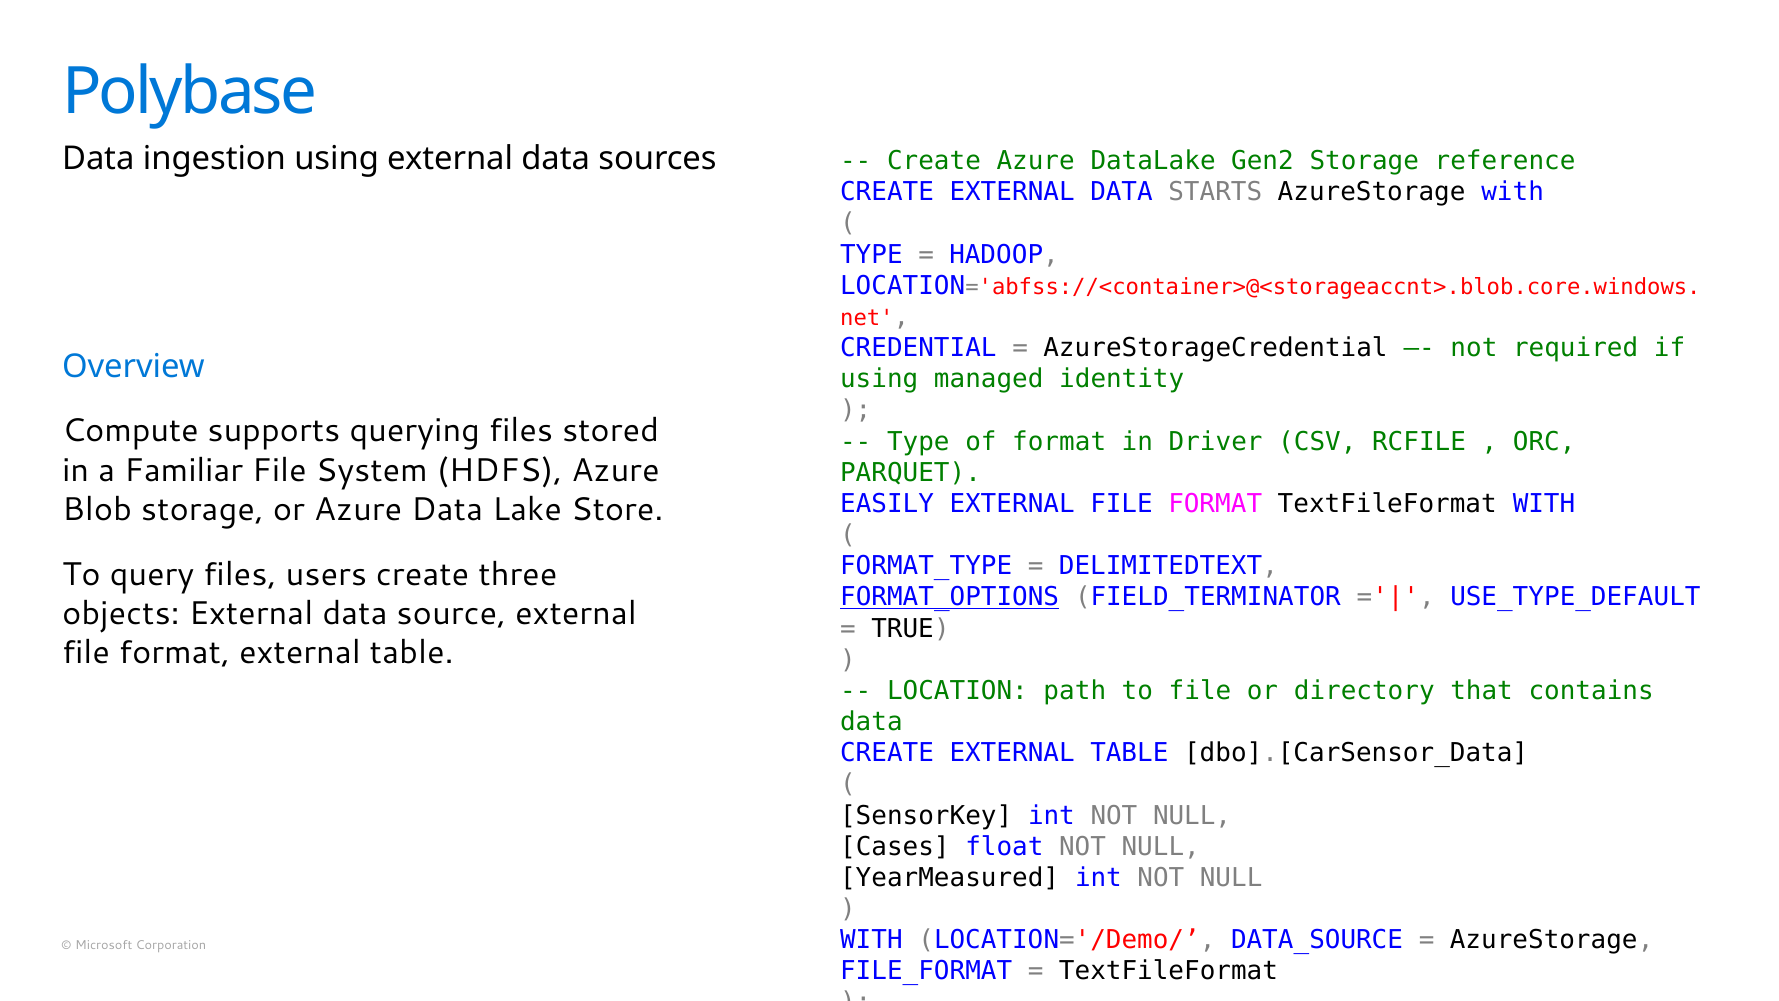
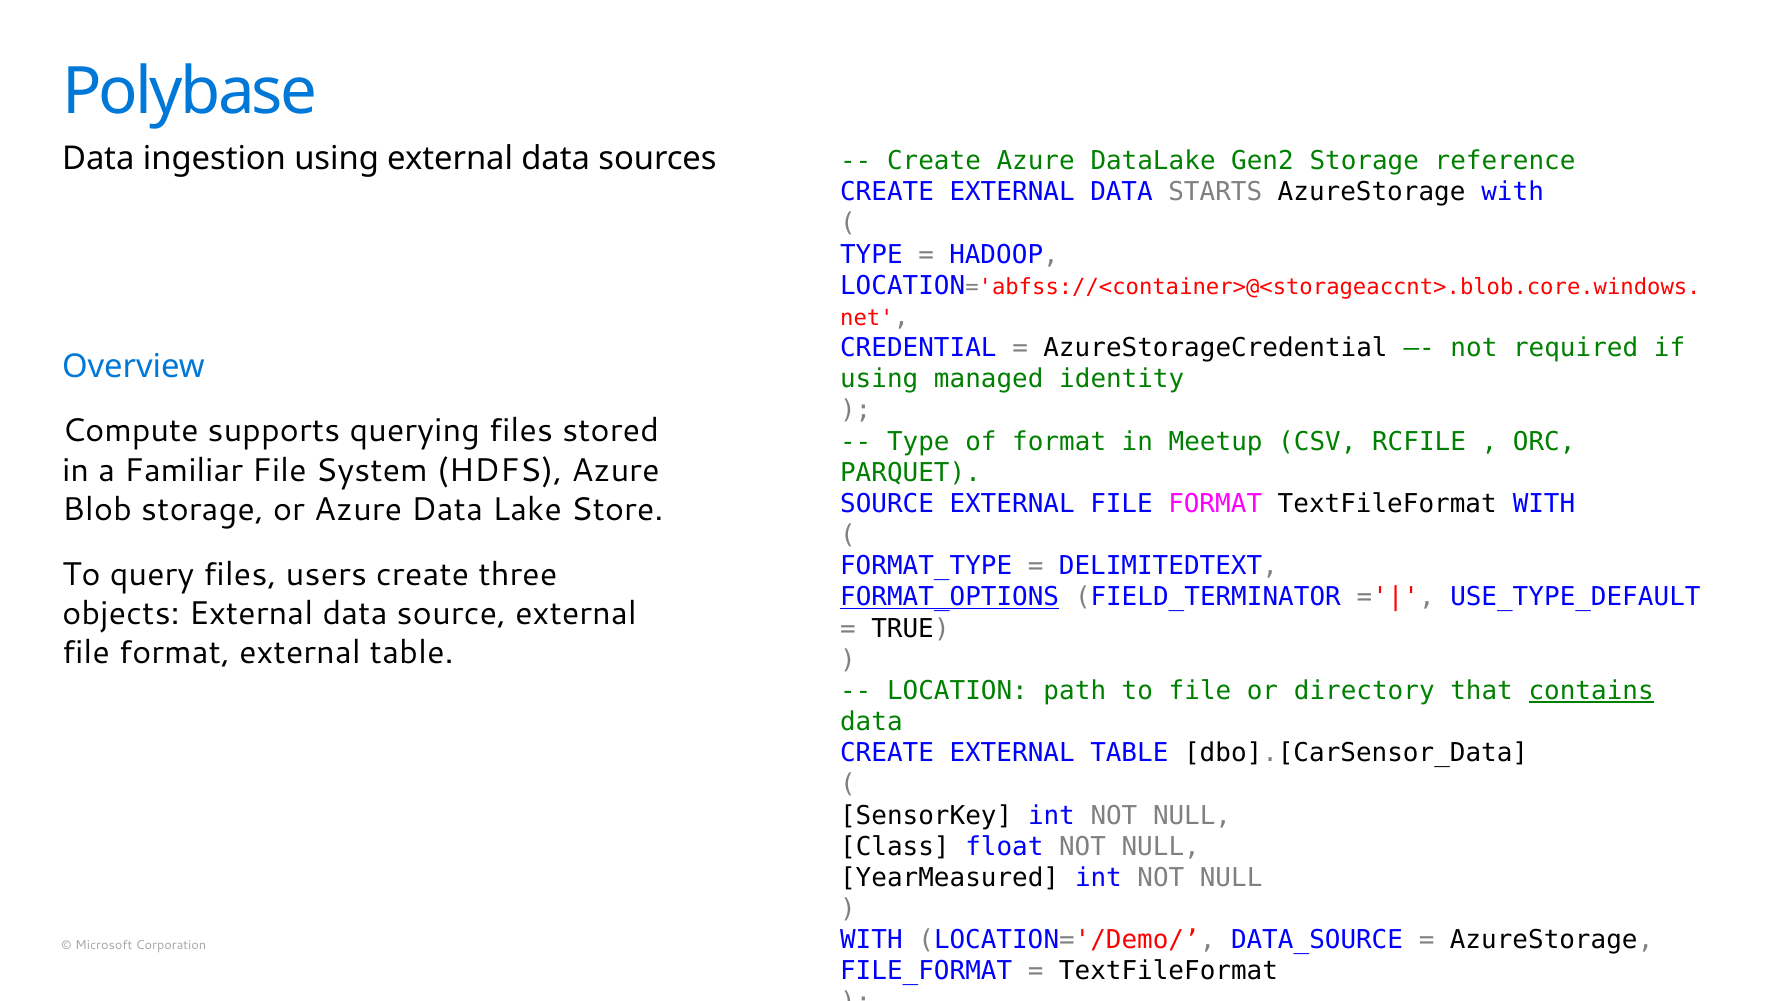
Driver: Driver -> Meetup
EASILY at (887, 504): EASILY -> SOURCE
contains underline: none -> present
Cases: Cases -> Class
